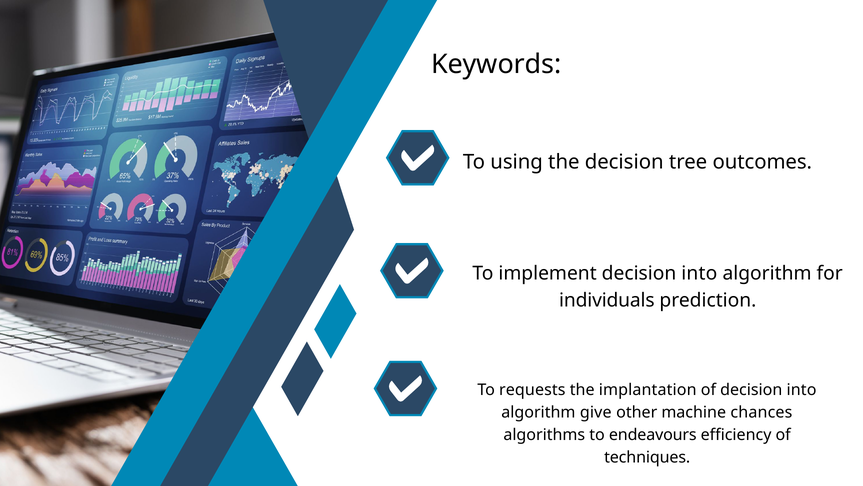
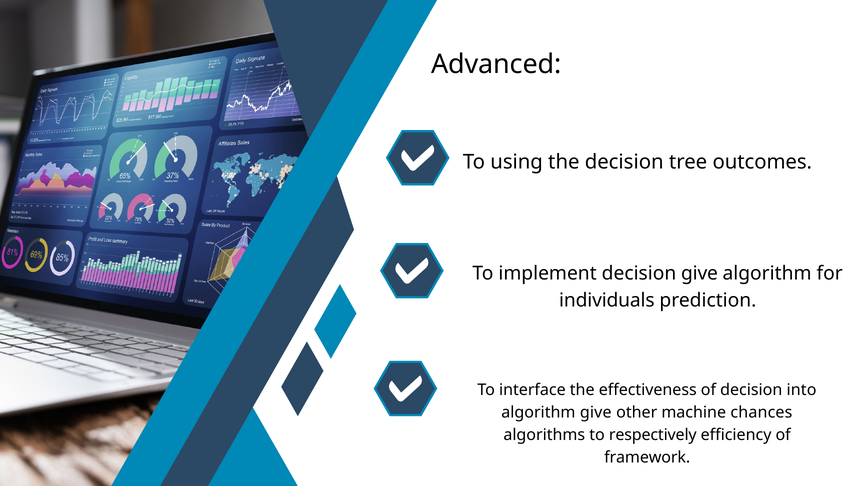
Keywords: Keywords -> Advanced
implement decision into: into -> give
requests: requests -> interface
implantation: implantation -> effectiveness
endeavours: endeavours -> respectively
techniques: techniques -> framework
